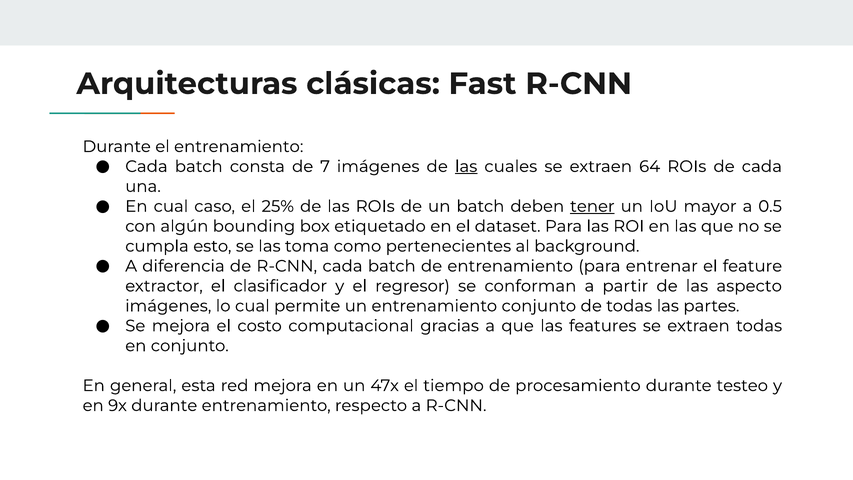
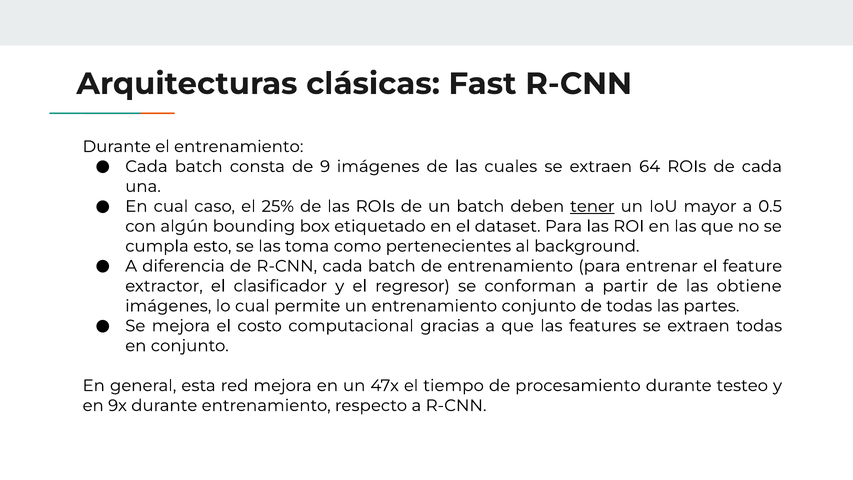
7: 7 -> 9
las at (466, 166) underline: present -> none
aspecto: aspecto -> obtiene
